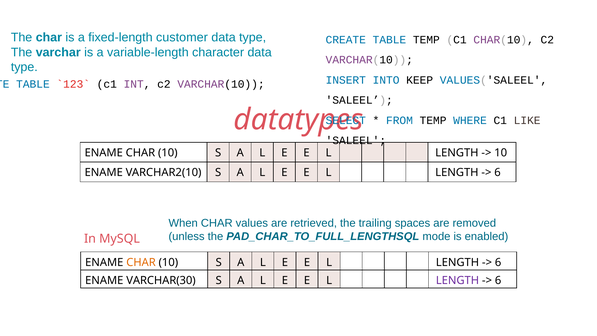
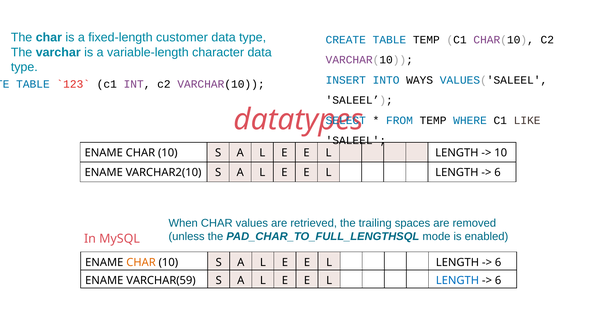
KEEP: KEEP -> WAYS
VARCHAR(30: VARCHAR(30 -> VARCHAR(59
LENGTH at (457, 280) colour: purple -> blue
